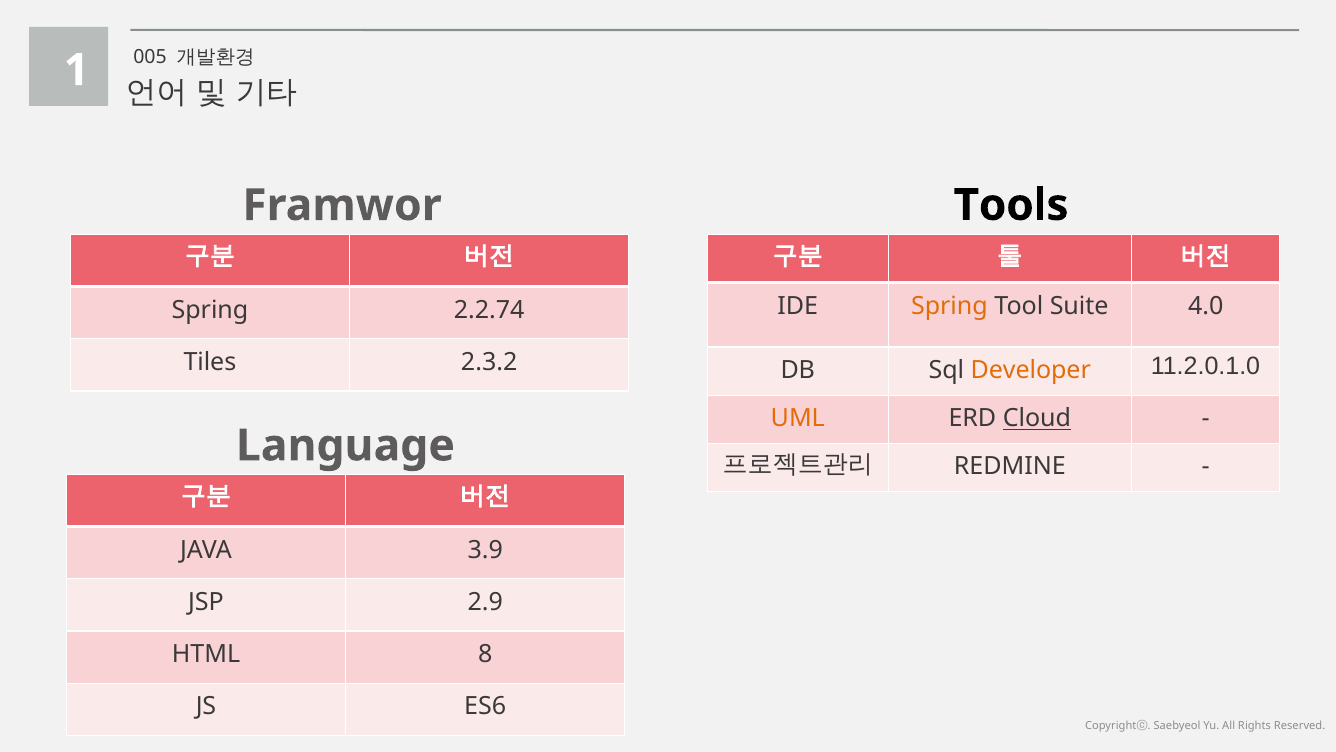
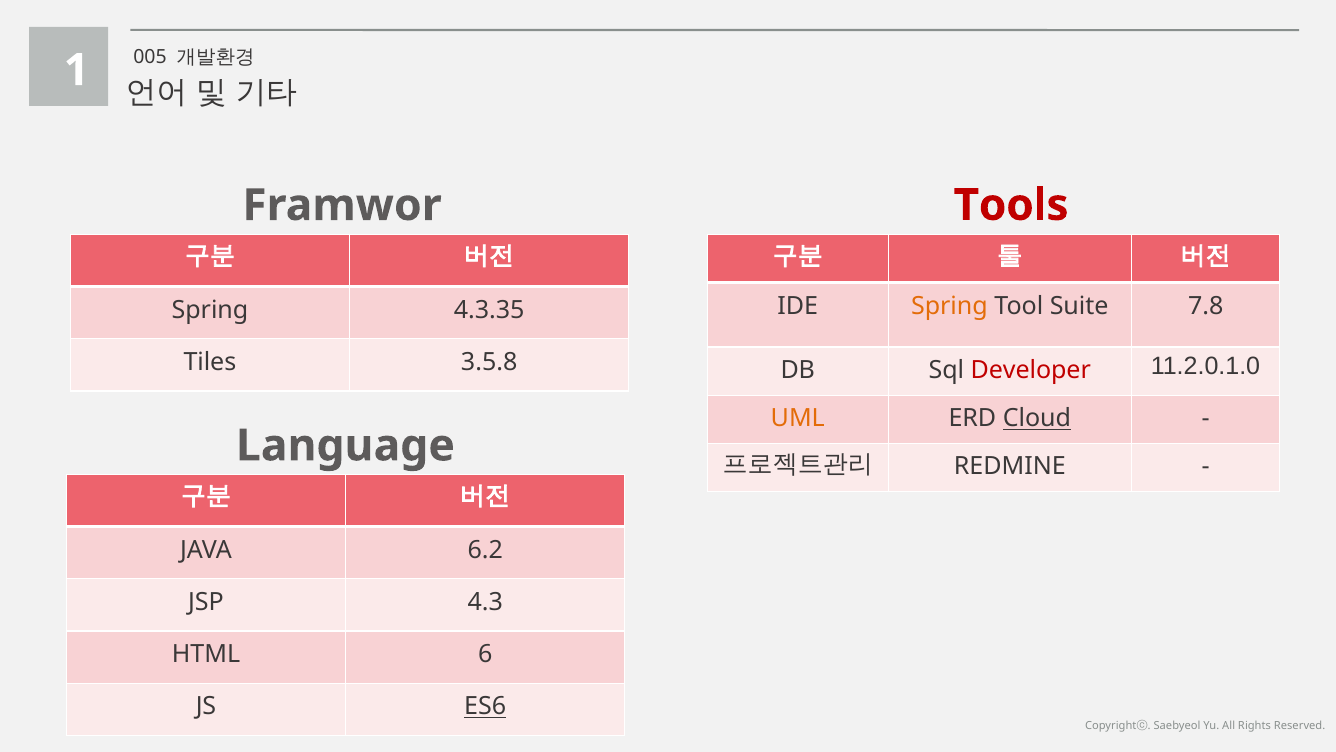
Tools colour: black -> red
4.0: 4.0 -> 7.8
2.2.74: 2.2.74 -> 4.3.35
2.3.2: 2.3.2 -> 3.5.8
Developer colour: orange -> red
3.9: 3.9 -> 6.2
2.9: 2.9 -> 4.3
8: 8 -> 6
ES6 underline: none -> present
